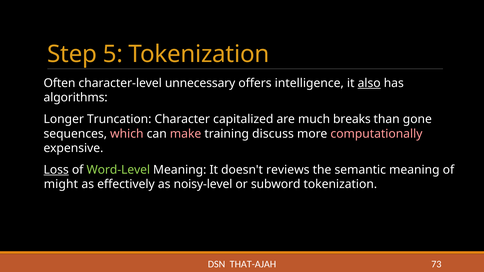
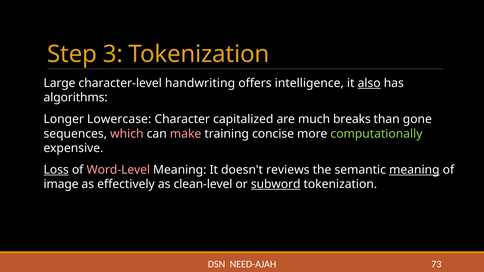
5: 5 -> 3
Often: Often -> Large
unnecessary: unnecessary -> handwriting
Truncation: Truncation -> Lowercase
discuss: discuss -> concise
computationally colour: pink -> light green
Word-Level colour: light green -> pink
meaning at (414, 170) underline: none -> present
might: might -> image
noisy-level: noisy-level -> clean-level
subword underline: none -> present
THAT-AJAH: THAT-AJAH -> NEED-AJAH
